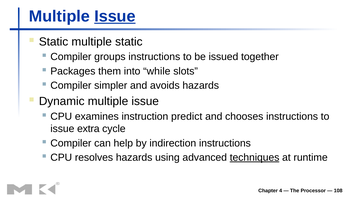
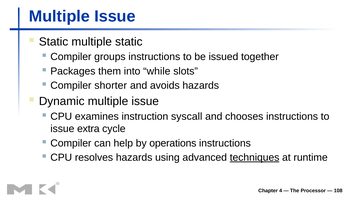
Issue at (115, 16) underline: present -> none
simpler: simpler -> shorter
predict: predict -> syscall
indirection: indirection -> operations
